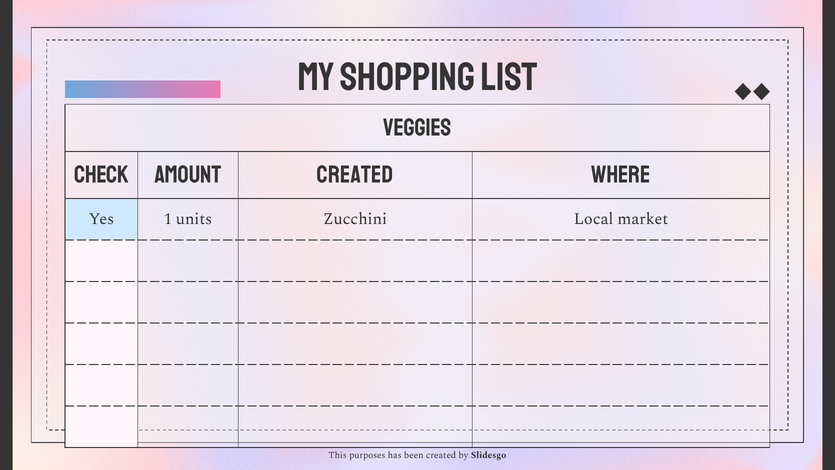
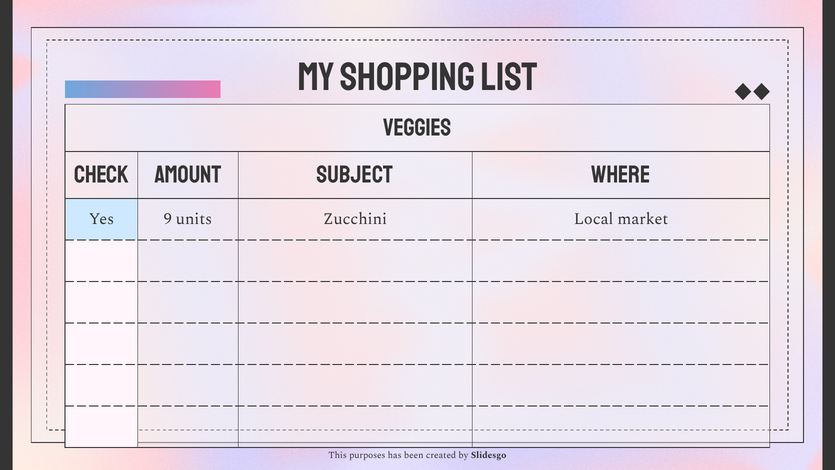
AMOUNT Created: Created -> Subject
1: 1 -> 9
